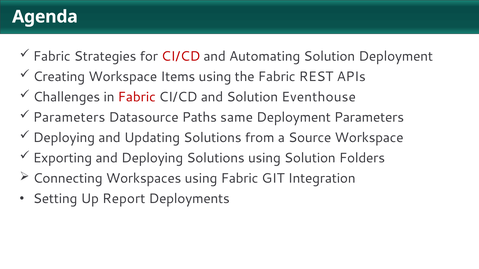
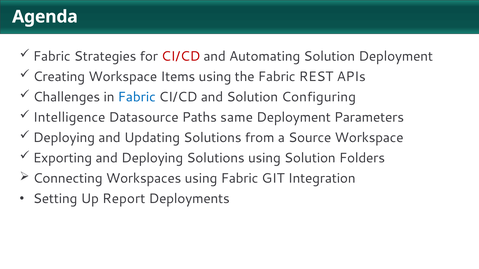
Fabric at (137, 97) colour: red -> blue
Eventhouse: Eventhouse -> Configuring
Parameters at (69, 118): Parameters -> Intelligence
